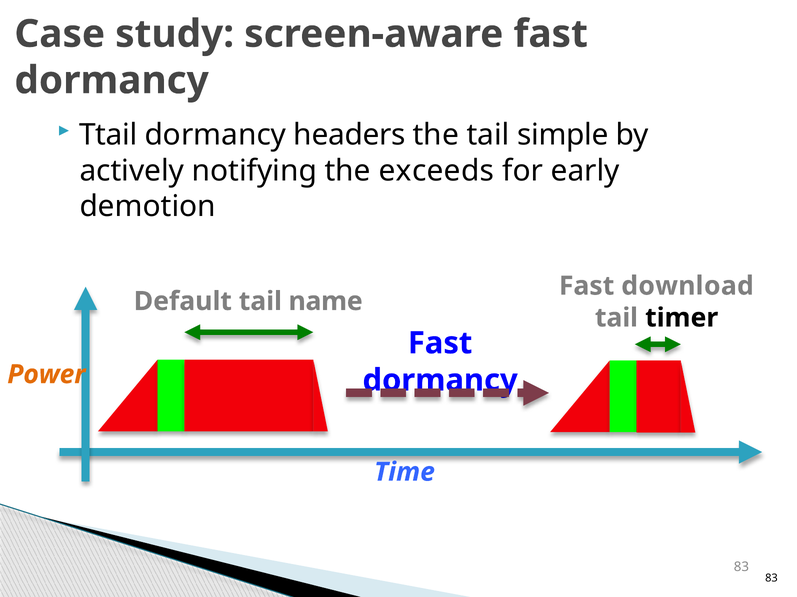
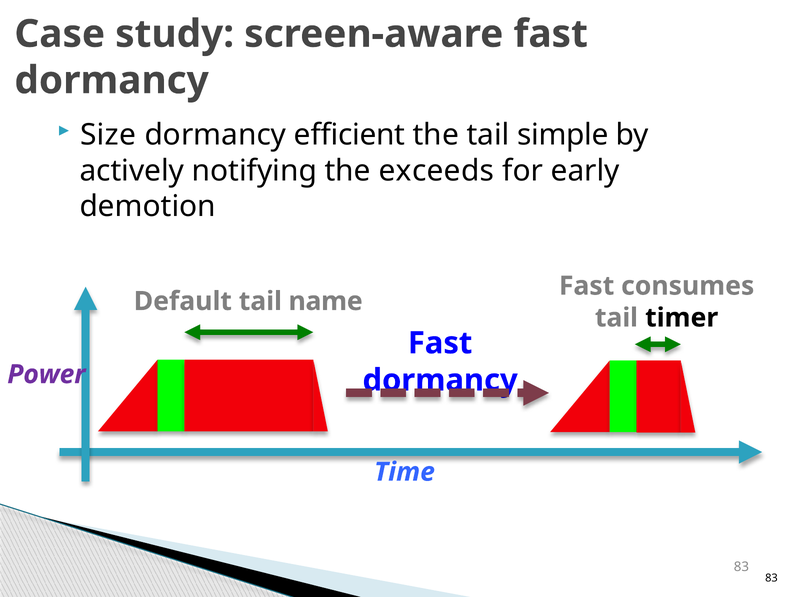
Ttail: Ttail -> Size
headers: headers -> efficient
download: download -> consumes
Power colour: orange -> purple
